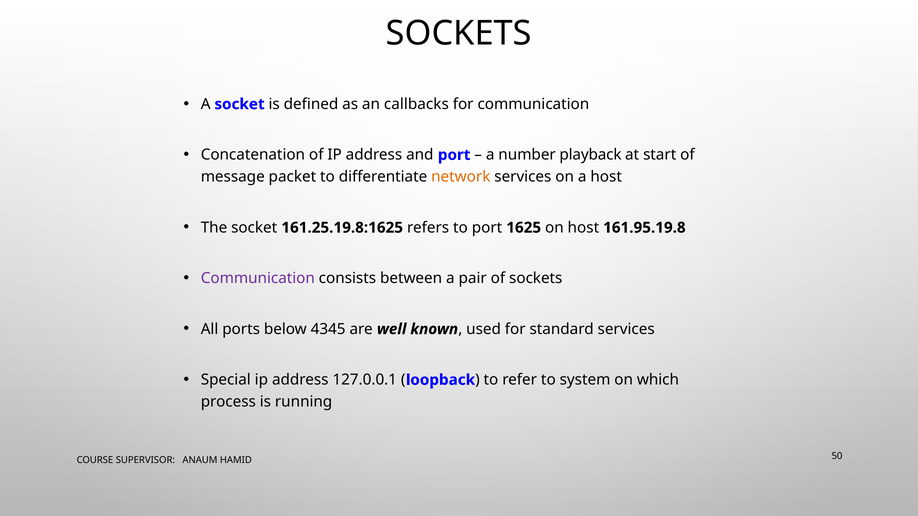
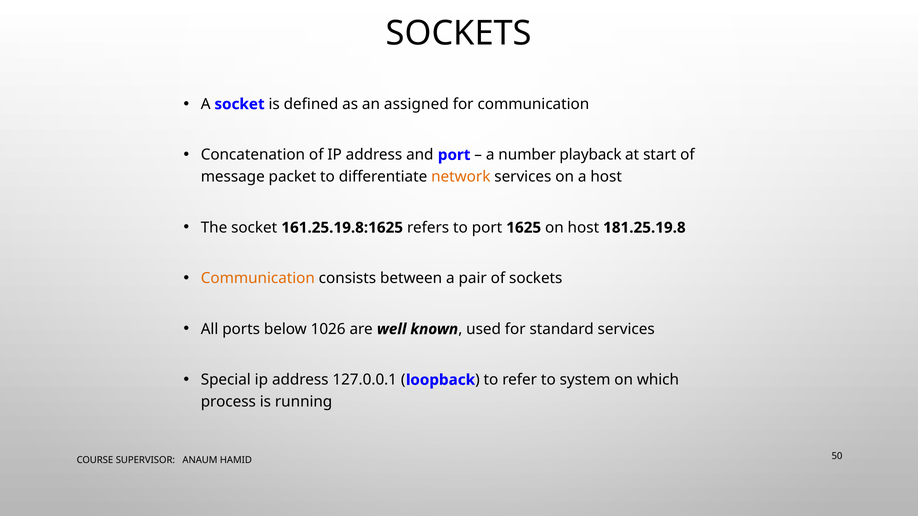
callbacks: callbacks -> assigned
161.95.19.8: 161.95.19.8 -> 181.25.19.8
Communication at (258, 279) colour: purple -> orange
4345: 4345 -> 1026
